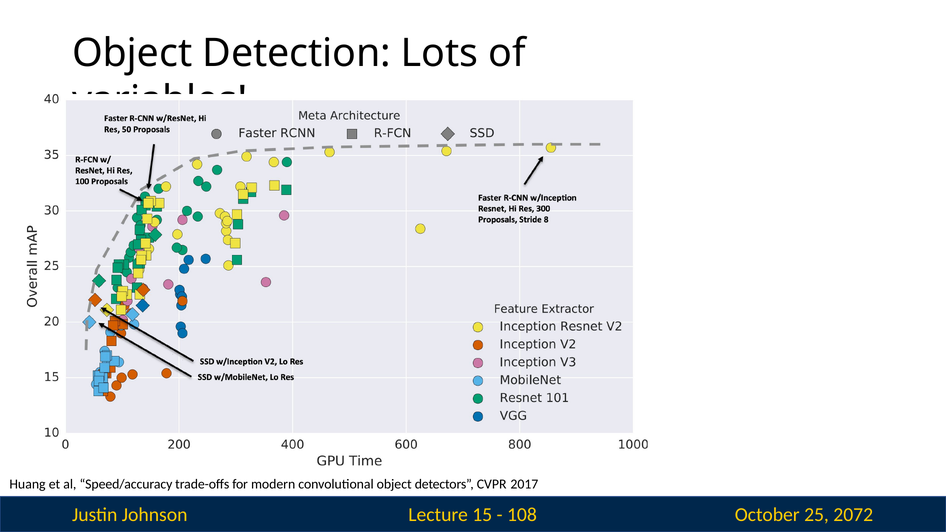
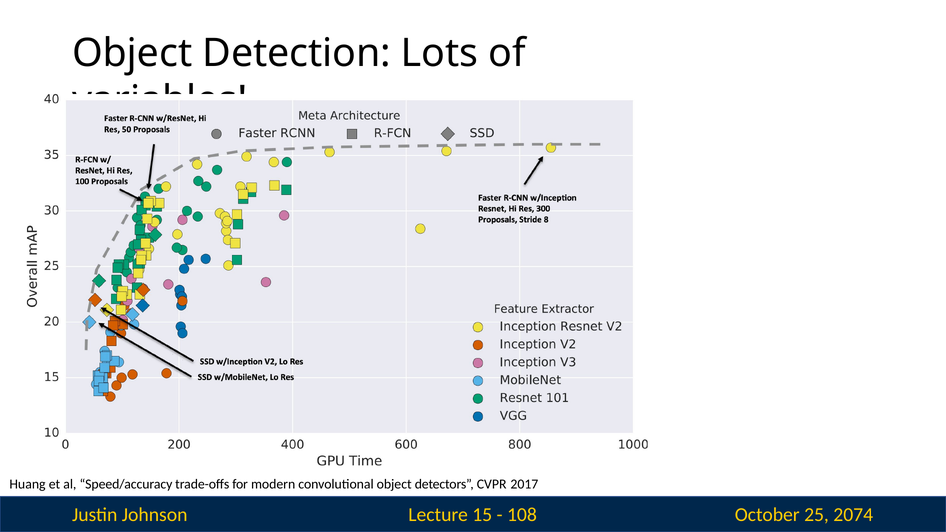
2072: 2072 -> 2074
